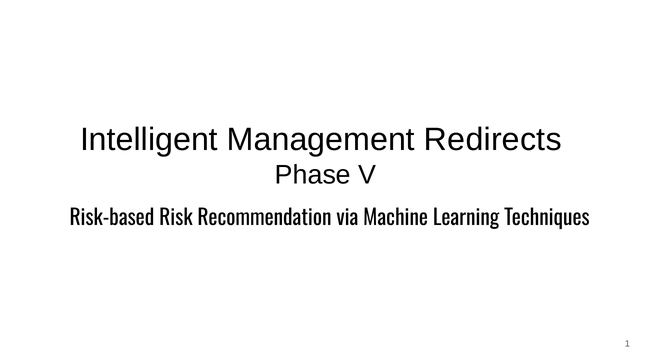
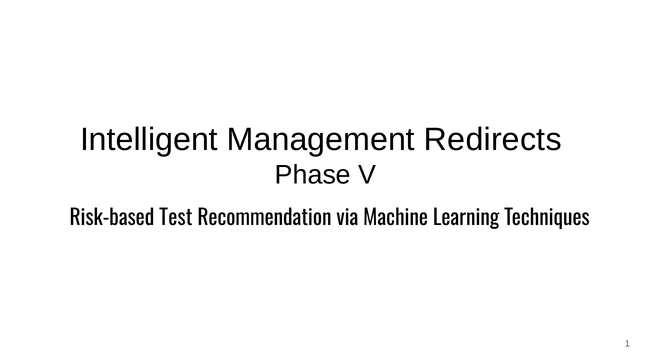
Risk: Risk -> Test
